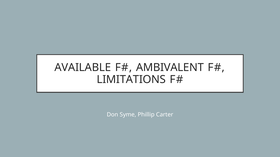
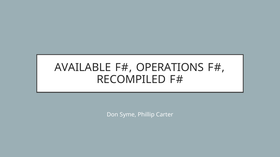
AMBIVALENT: AMBIVALENT -> OPERATIONS
LIMITATIONS: LIMITATIONS -> RECOMPILED
